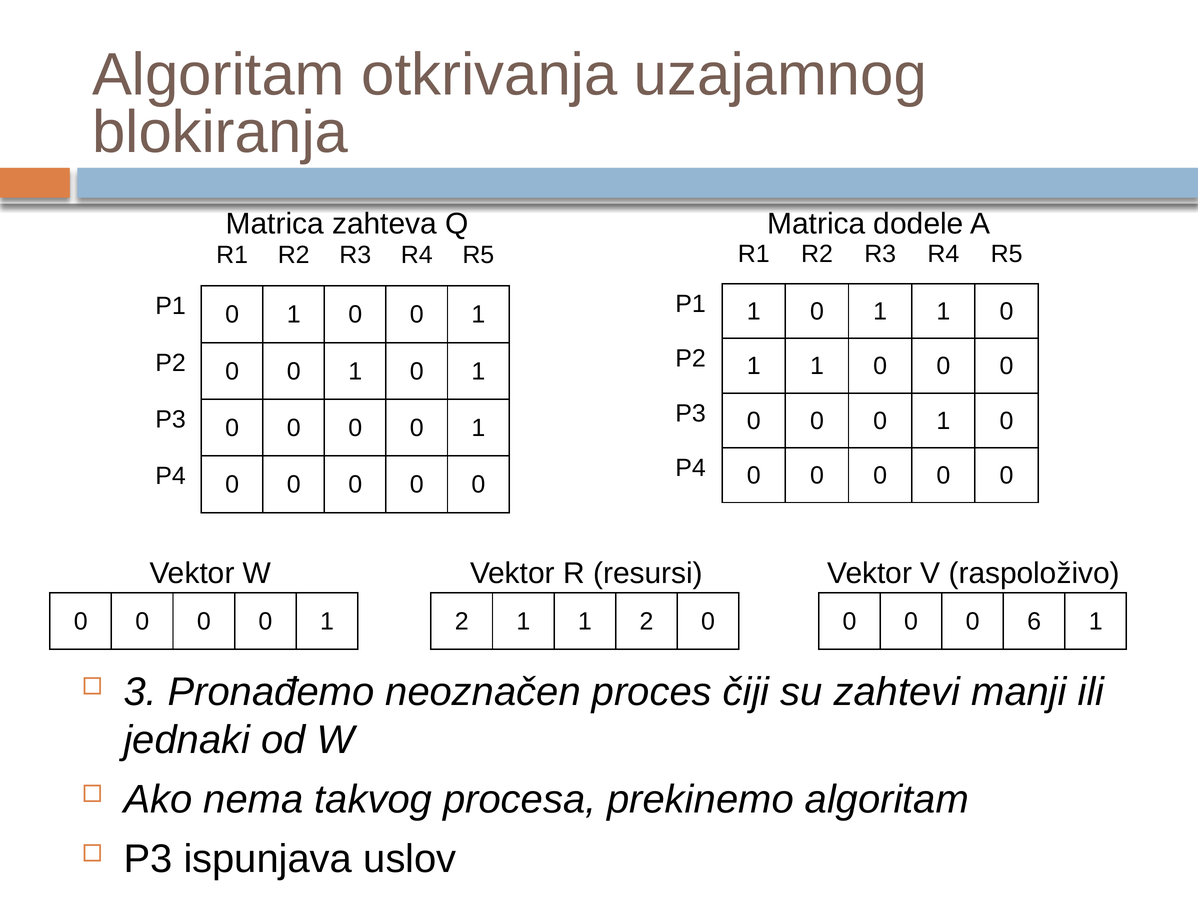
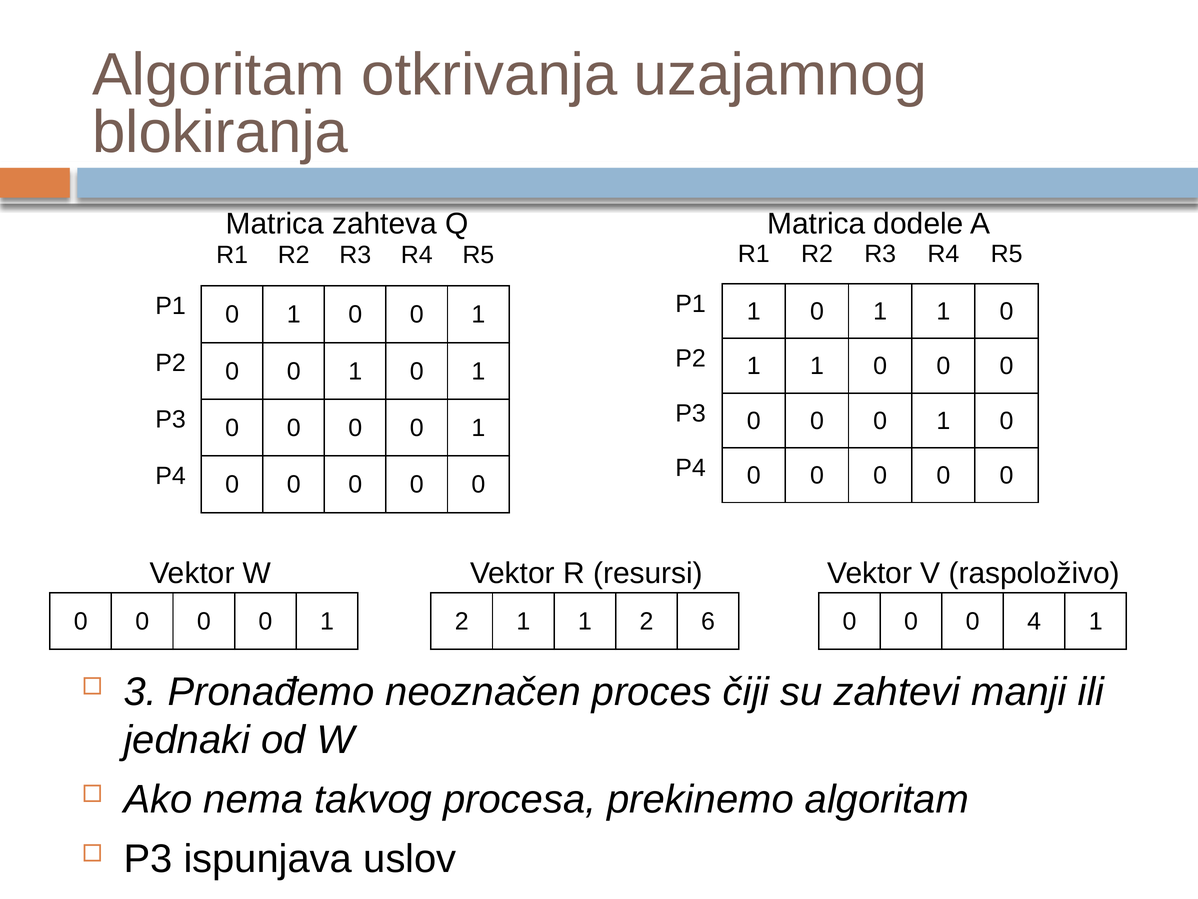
2 0: 0 -> 6
6: 6 -> 4
